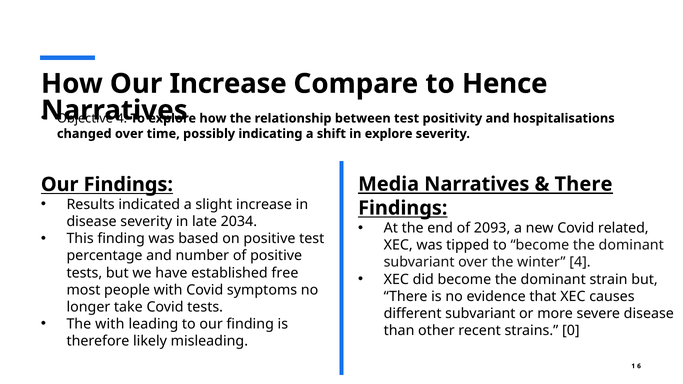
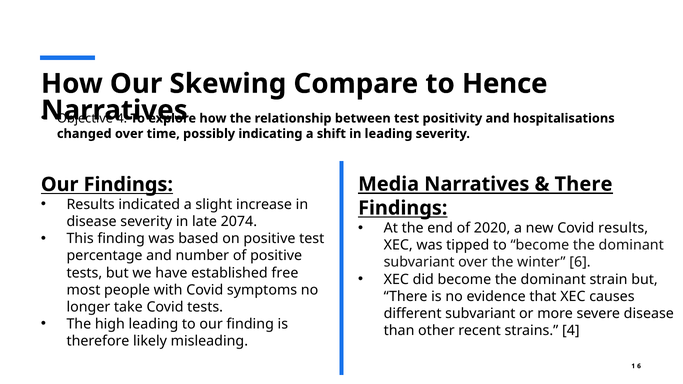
Our Increase: Increase -> Skewing
in explore: explore -> leading
2034: 2034 -> 2074
2093: 2093 -> 2020
Covid related: related -> results
winter 4: 4 -> 6
The with: with -> high
strains 0: 0 -> 4
